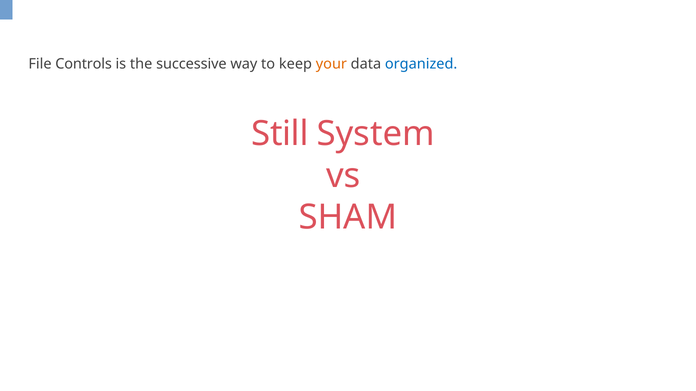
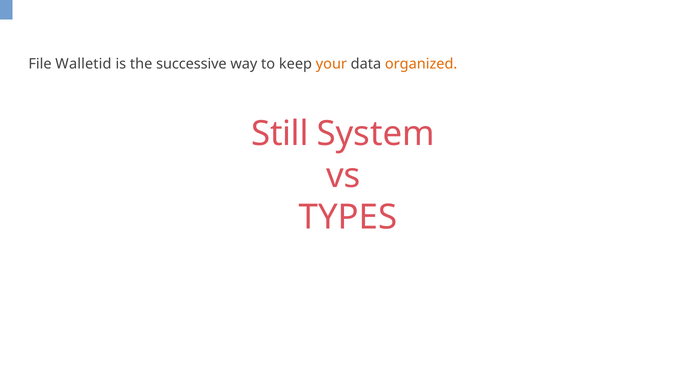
Controls: Controls -> Walletid
organized colour: blue -> orange
SHAM: SHAM -> TYPES
